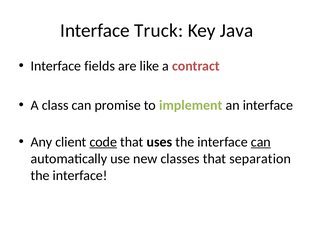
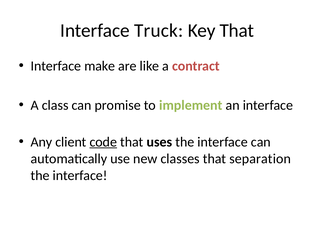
Key Java: Java -> That
fields: fields -> make
can at (261, 142) underline: present -> none
